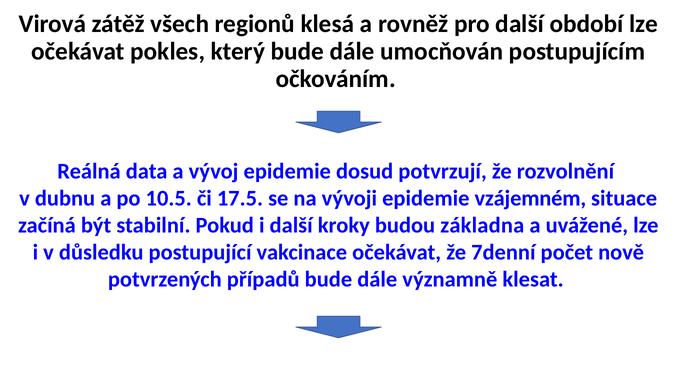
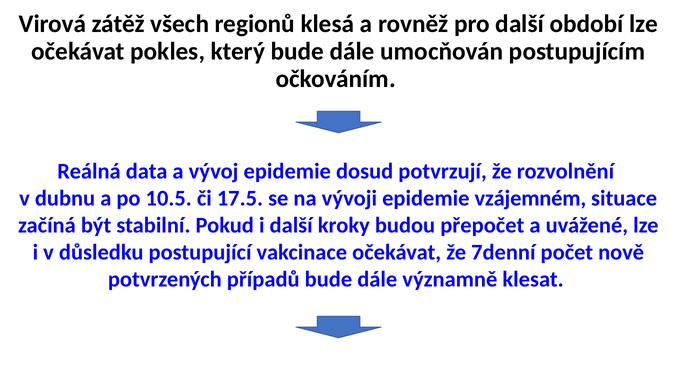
základna: základna -> přepočet
